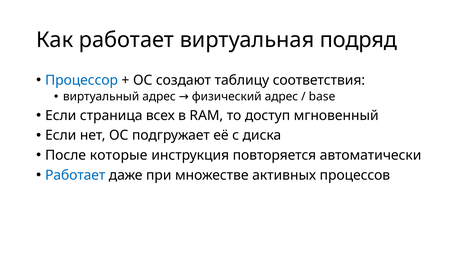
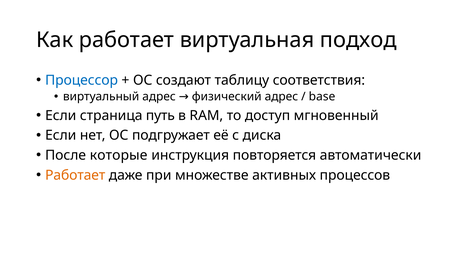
подряд: подряд -> подход
всех: всех -> путь
Работает at (75, 175) colour: blue -> orange
